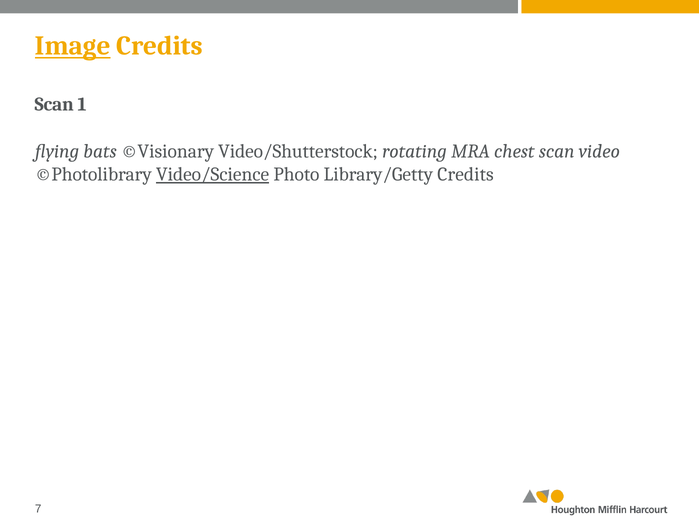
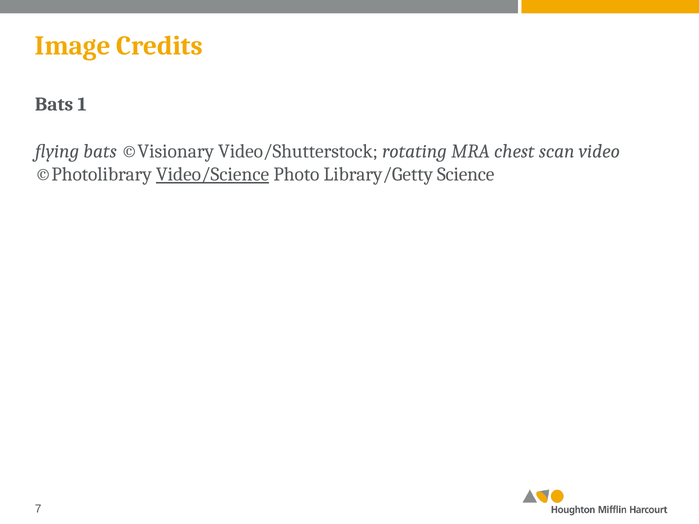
Image underline: present -> none
Scan at (54, 105): Scan -> Bats
Library/Getty Credits: Credits -> Science
